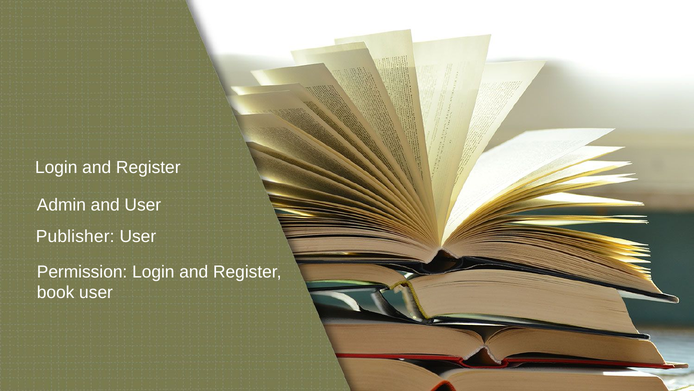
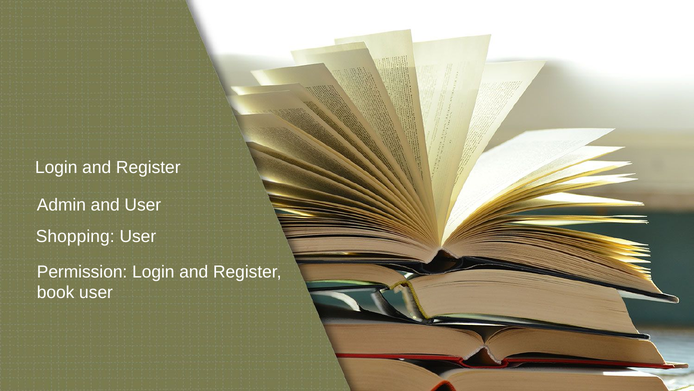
Publisher: Publisher -> Shopping
